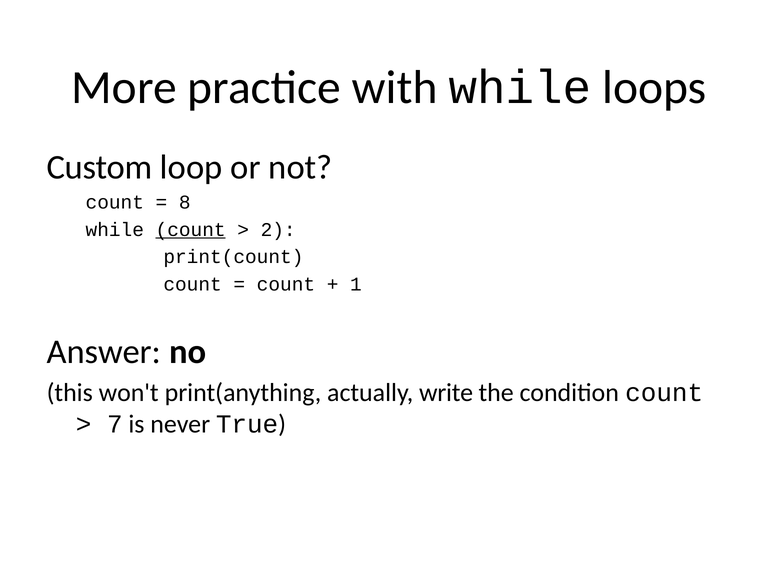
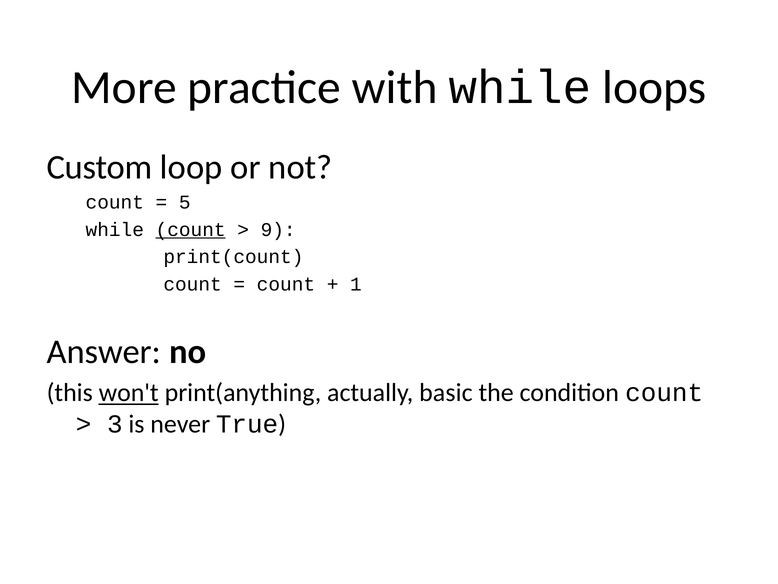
8: 8 -> 5
2: 2 -> 9
won't underline: none -> present
write: write -> basic
7: 7 -> 3
